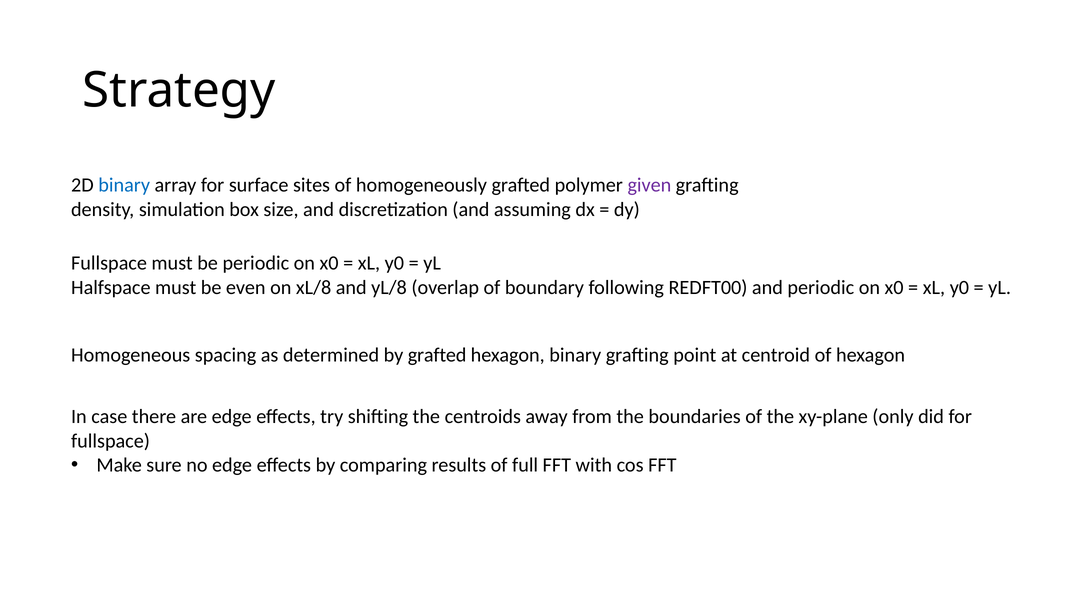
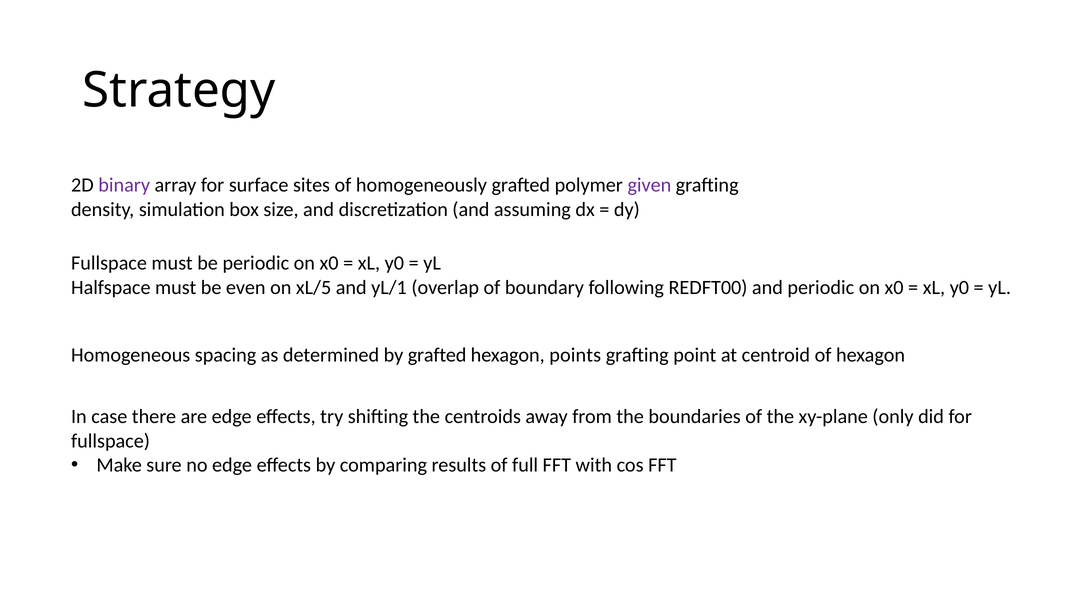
binary at (124, 185) colour: blue -> purple
xL/8: xL/8 -> xL/5
yL/8: yL/8 -> yL/1
hexagon binary: binary -> points
